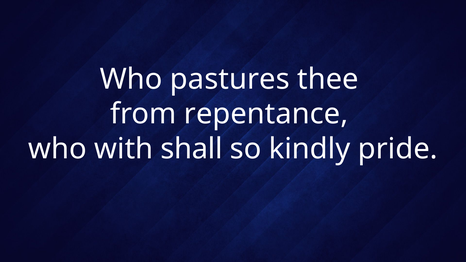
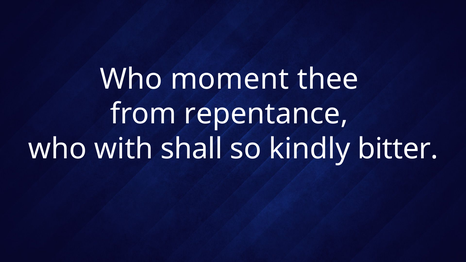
pastures: pastures -> moment
pride: pride -> bitter
